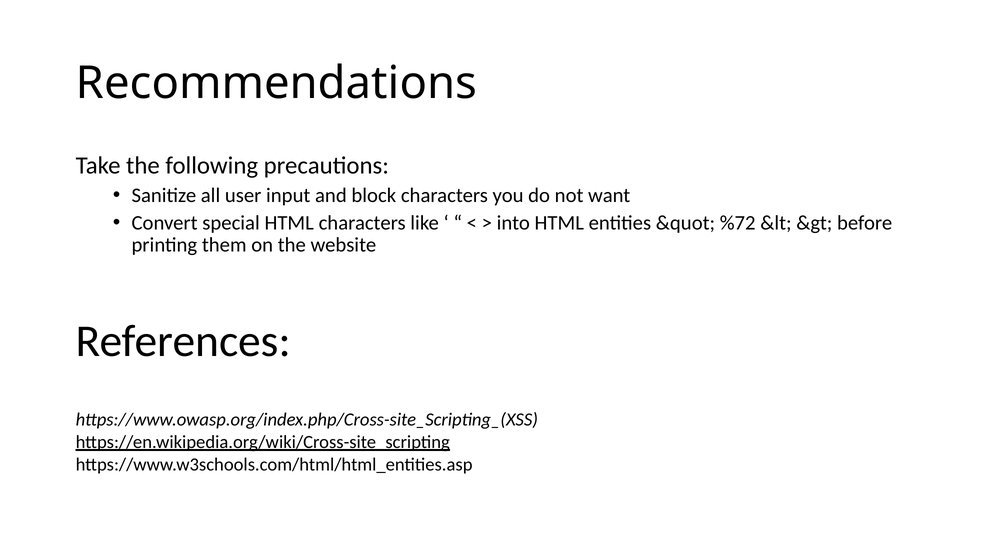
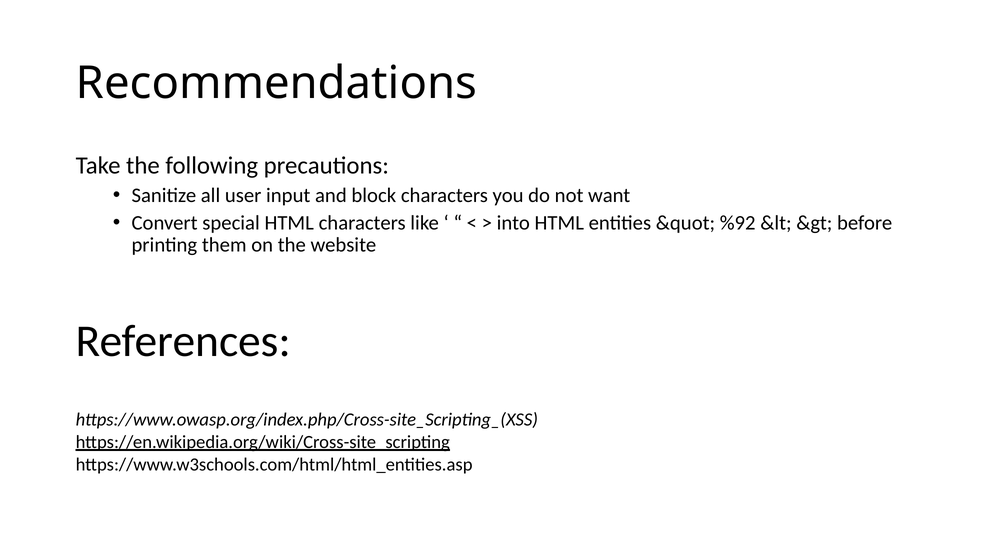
%72: %72 -> %92
